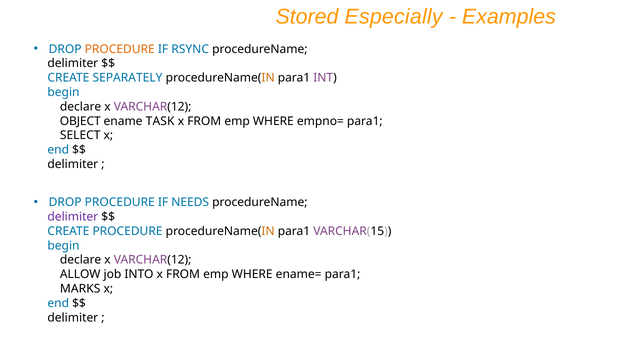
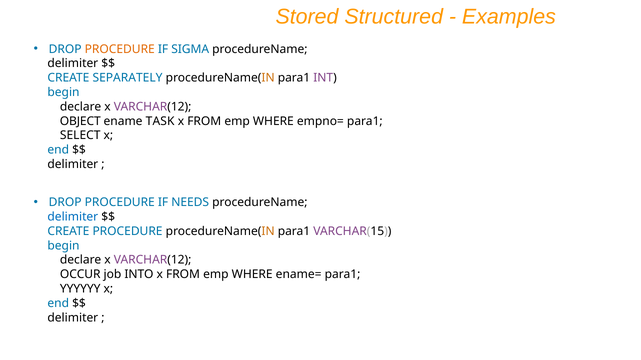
Especially: Especially -> Structured
RSYNC: RSYNC -> SIGMA
delimiter at (73, 217) colour: purple -> blue
ALLOW: ALLOW -> OCCUR
MARKS: MARKS -> YYYYYY
